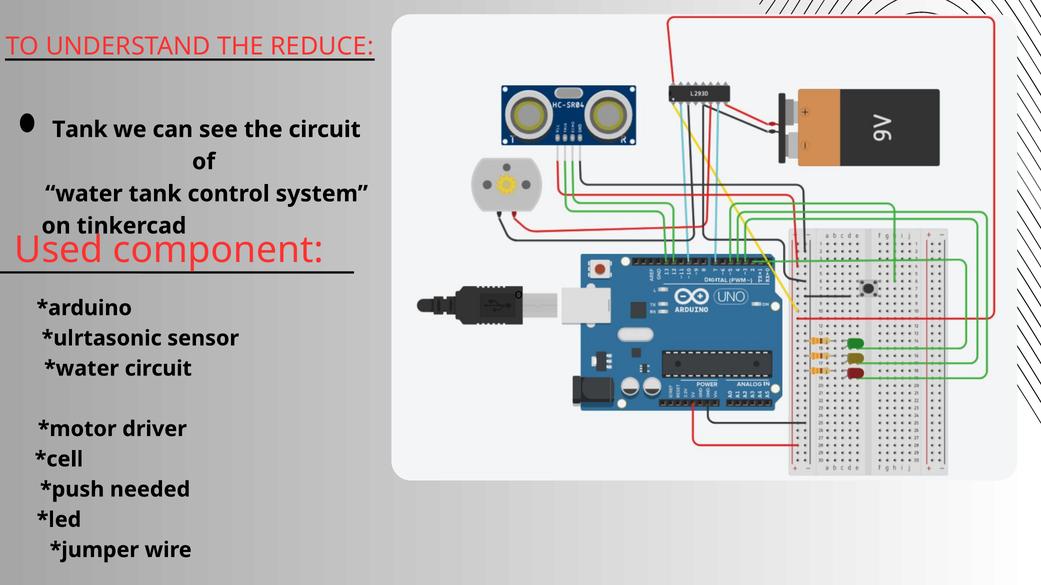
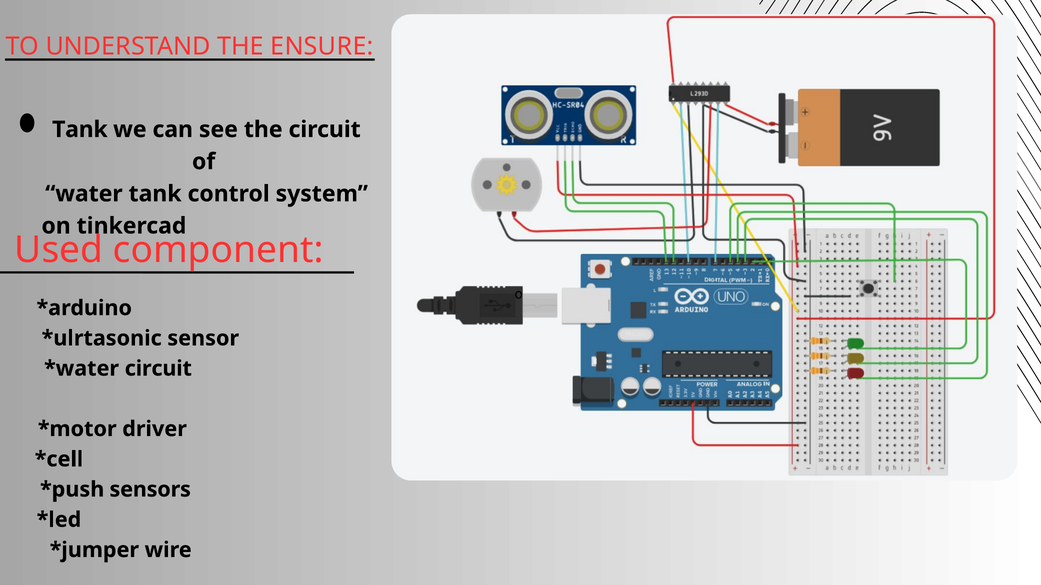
REDUCE: REDUCE -> ENSURE
needed: needed -> sensors
